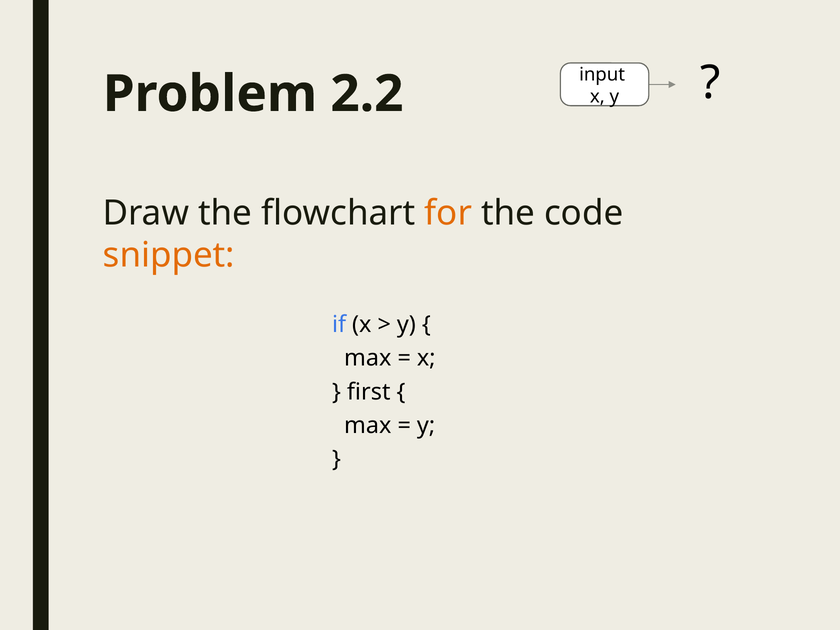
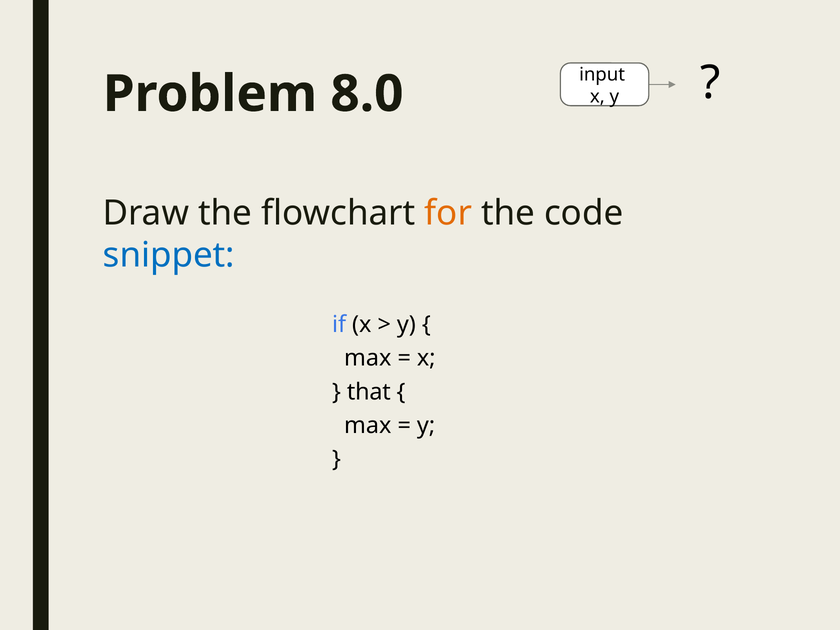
2.2: 2.2 -> 8.0
snippet colour: orange -> blue
first: first -> that
